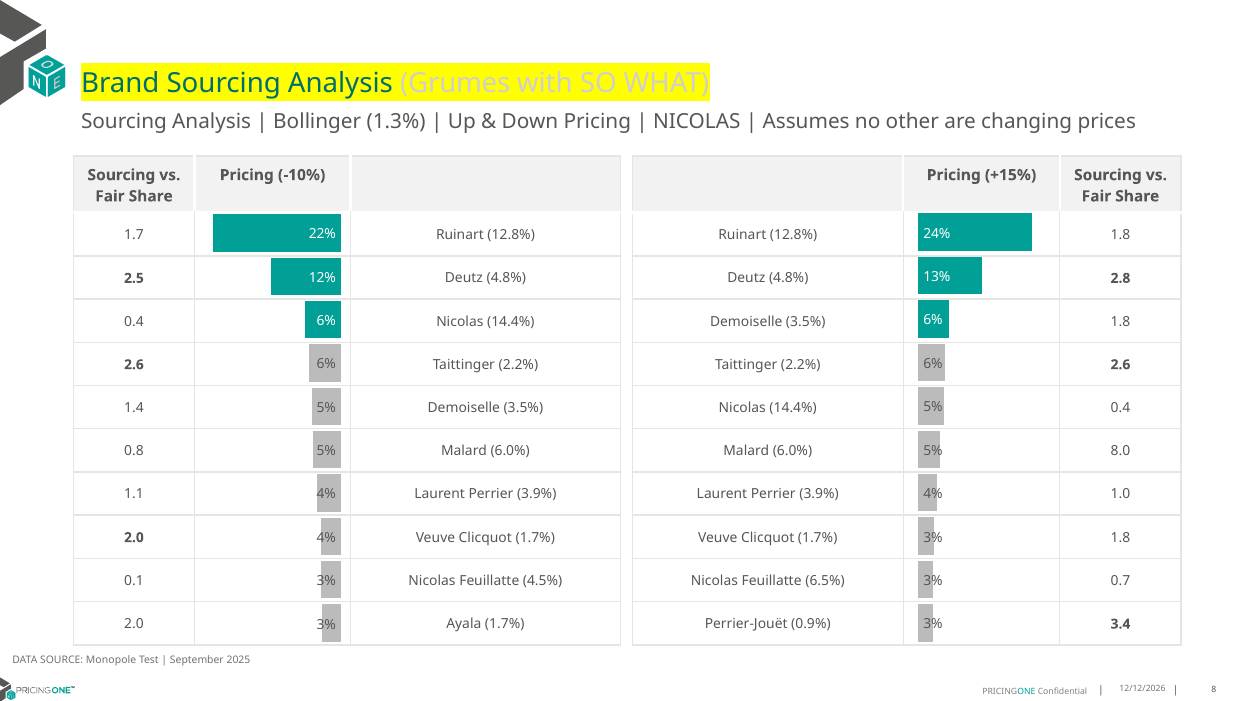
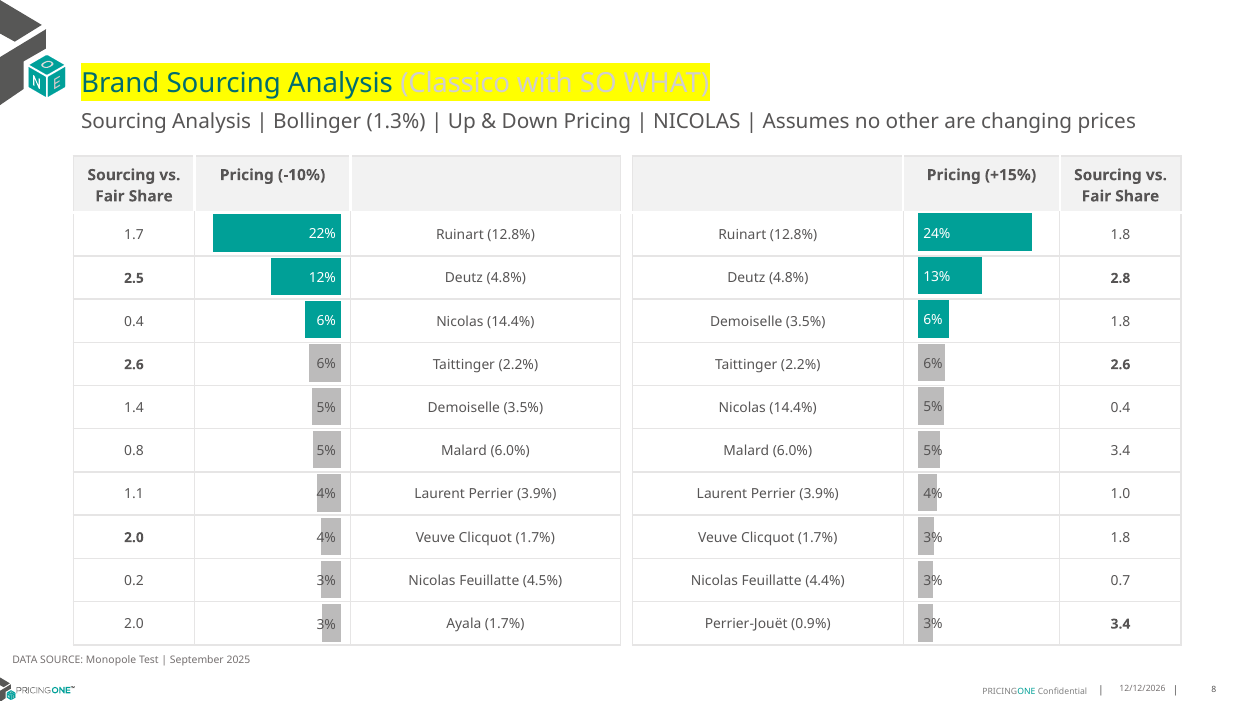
Grumes: Grumes -> Classico
6.0% 8.0: 8.0 -> 3.4
0.1: 0.1 -> 0.2
6.5%: 6.5% -> 4.4%
